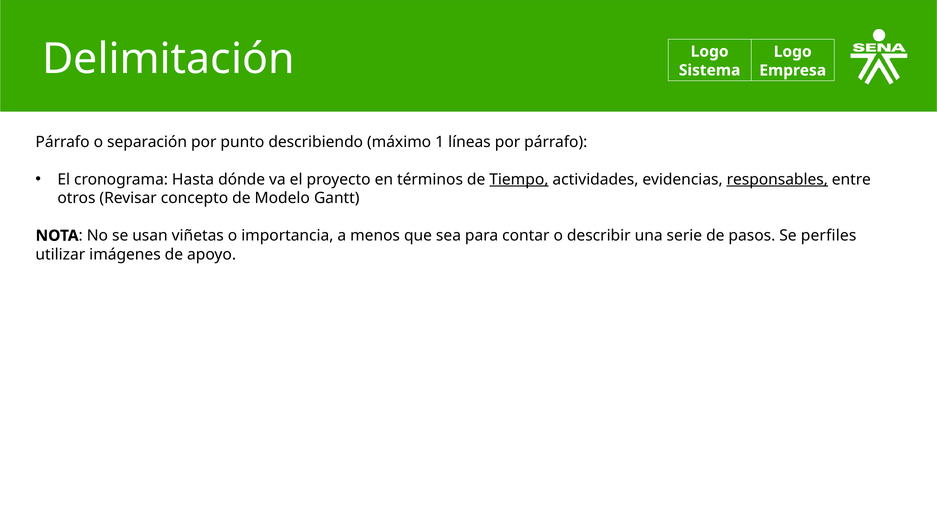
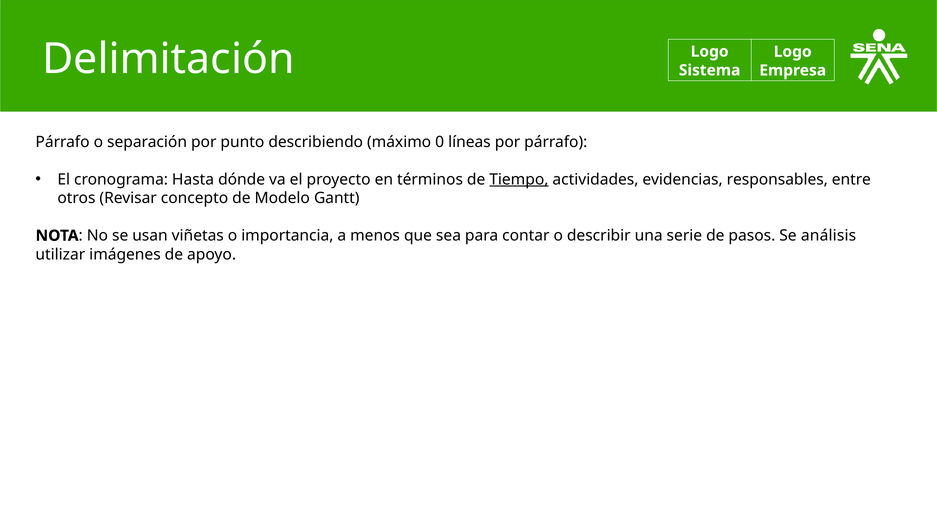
1: 1 -> 0
responsables underline: present -> none
perfiles: perfiles -> análisis
